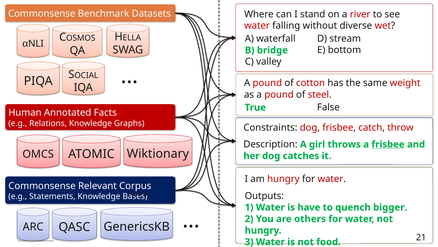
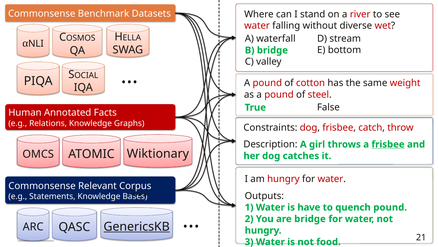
quench bigger: bigger -> pound
are others: others -> bridge
GenericsKB underline: none -> present
